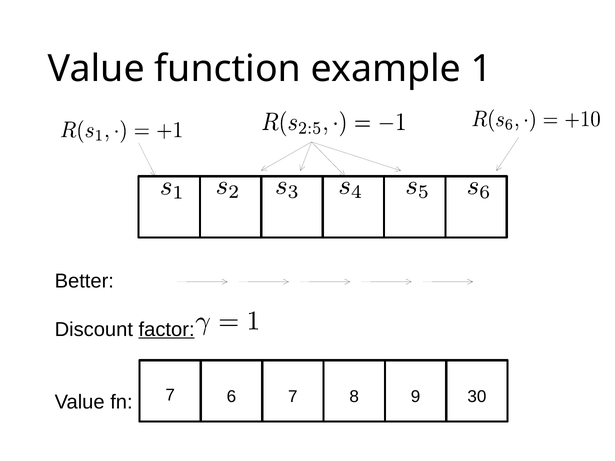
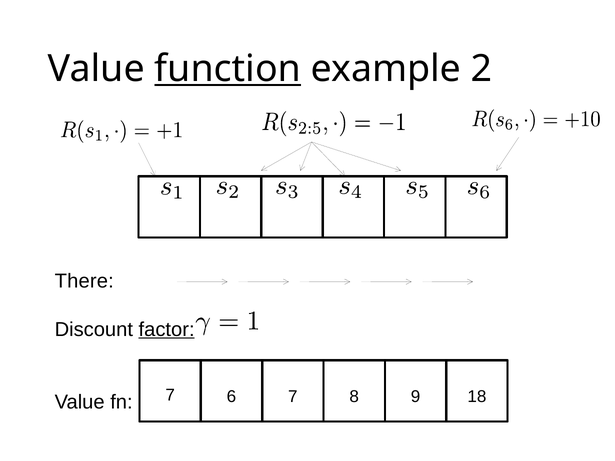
function underline: none -> present
1: 1 -> 2
Better: Better -> There
30: 30 -> 18
